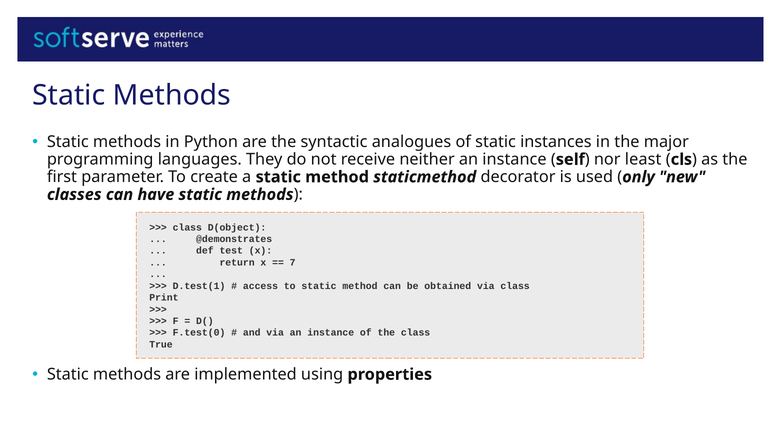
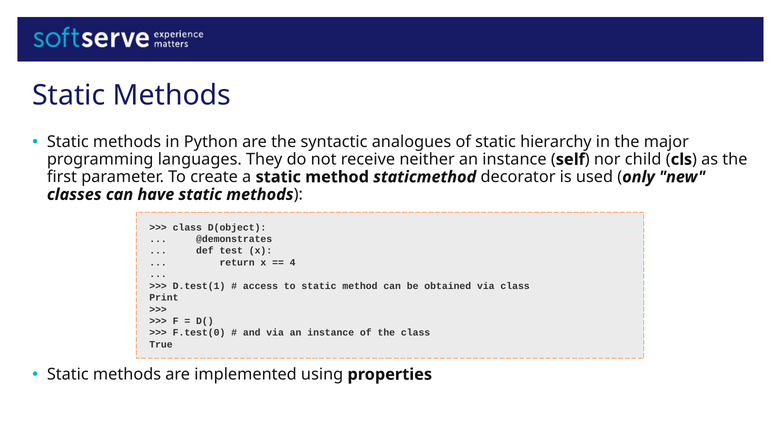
instances: instances -> hierarchy
least: least -> child
7: 7 -> 4
